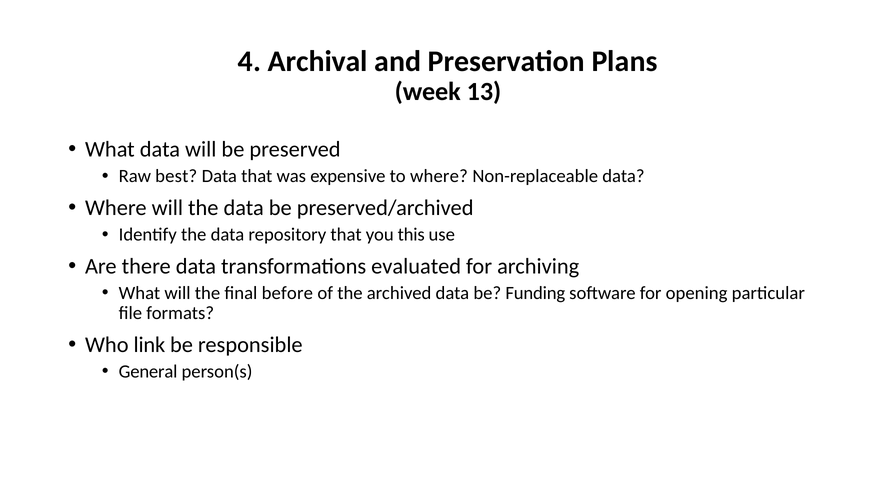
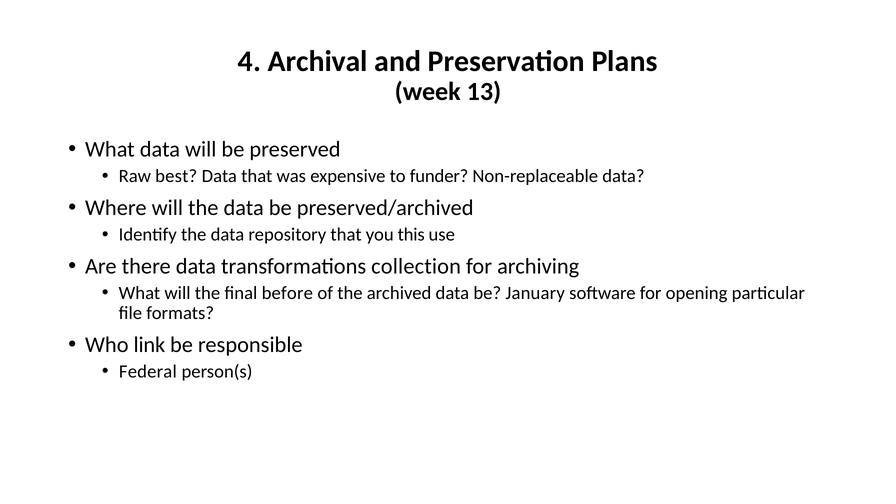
to where: where -> funder
evaluated: evaluated -> collection
Funding: Funding -> January
General: General -> Federal
